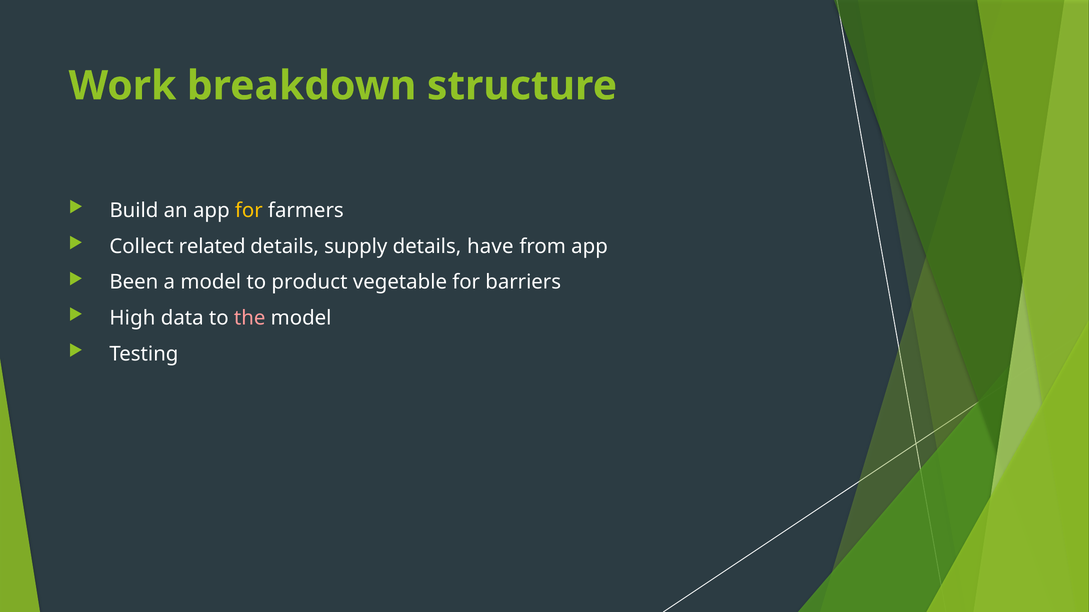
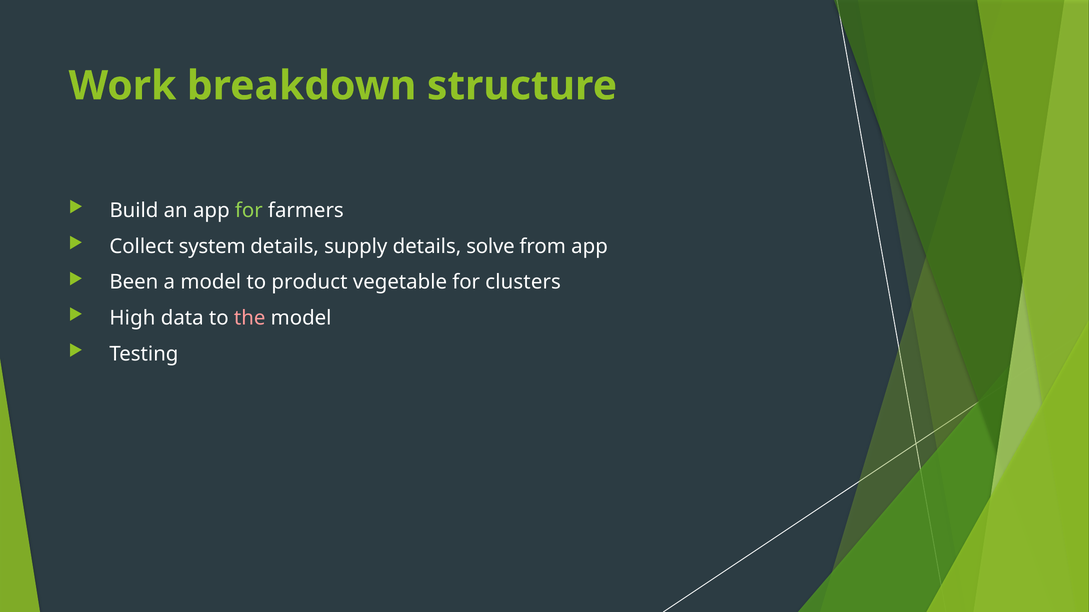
for at (249, 211) colour: yellow -> light green
related: related -> system
have: have -> solve
barriers: barriers -> clusters
